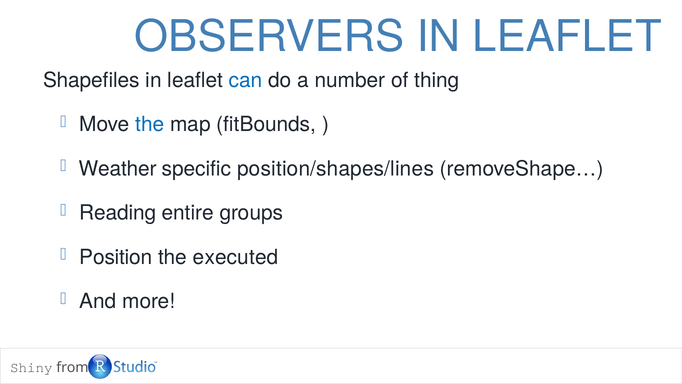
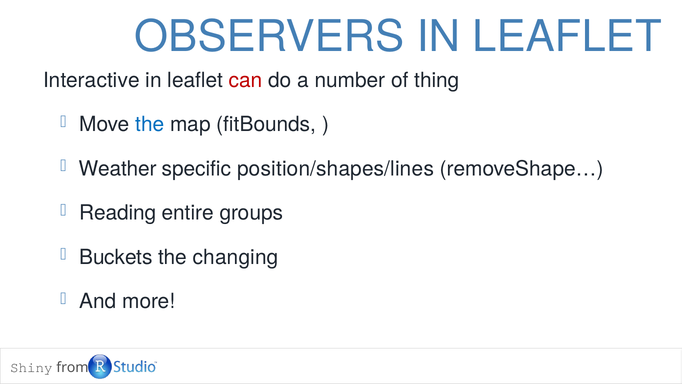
Shapefiles: Shapefiles -> Interactive
can colour: blue -> red
Position: Position -> Buckets
executed: executed -> changing
